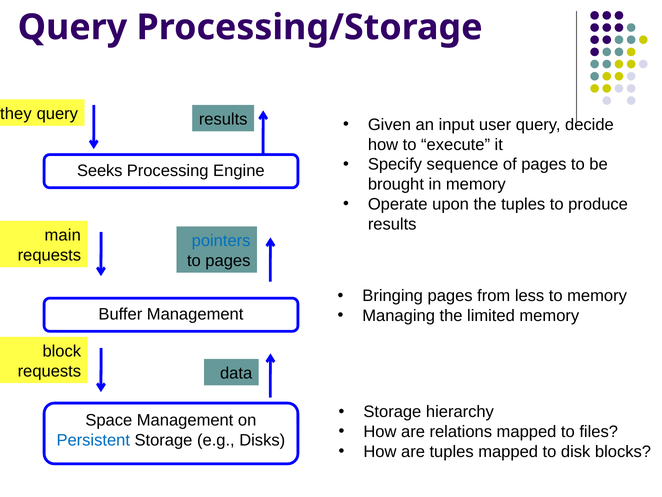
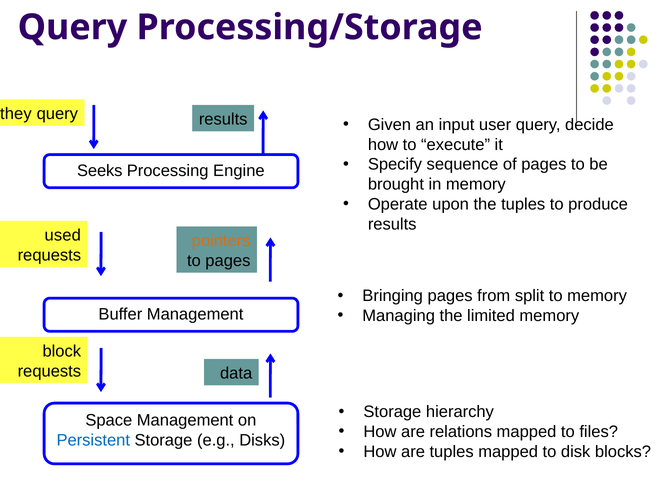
main: main -> used
pointers colour: blue -> orange
less: less -> split
